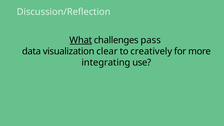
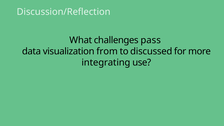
What underline: present -> none
clear: clear -> from
creatively: creatively -> discussed
